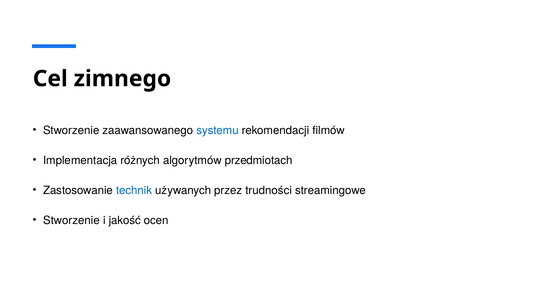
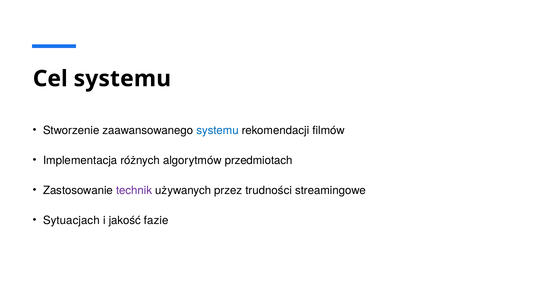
Cel zimnego: zimnego -> systemu
technik colour: blue -> purple
Stworzenie at (71, 221): Stworzenie -> Sytuacjach
ocen: ocen -> fazie
